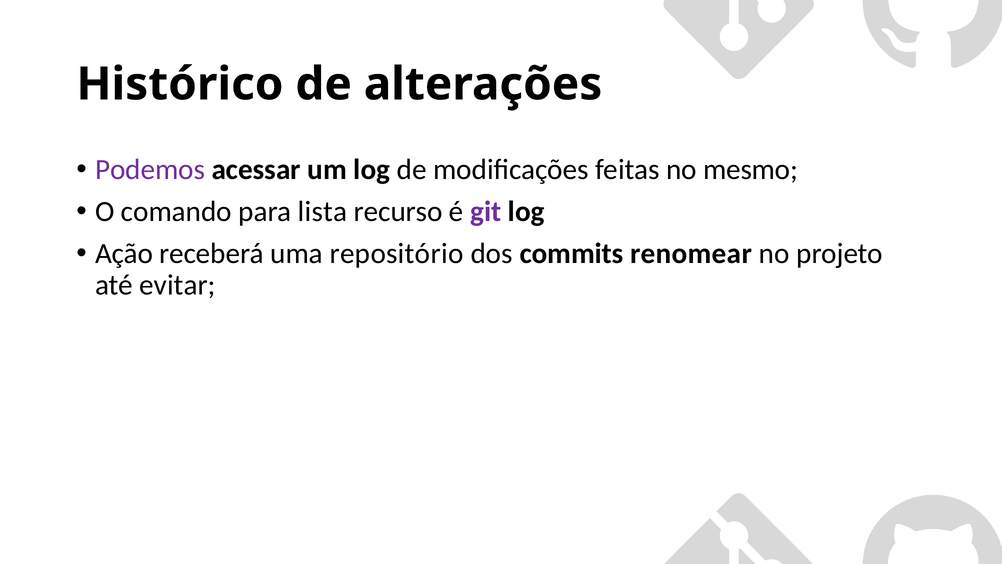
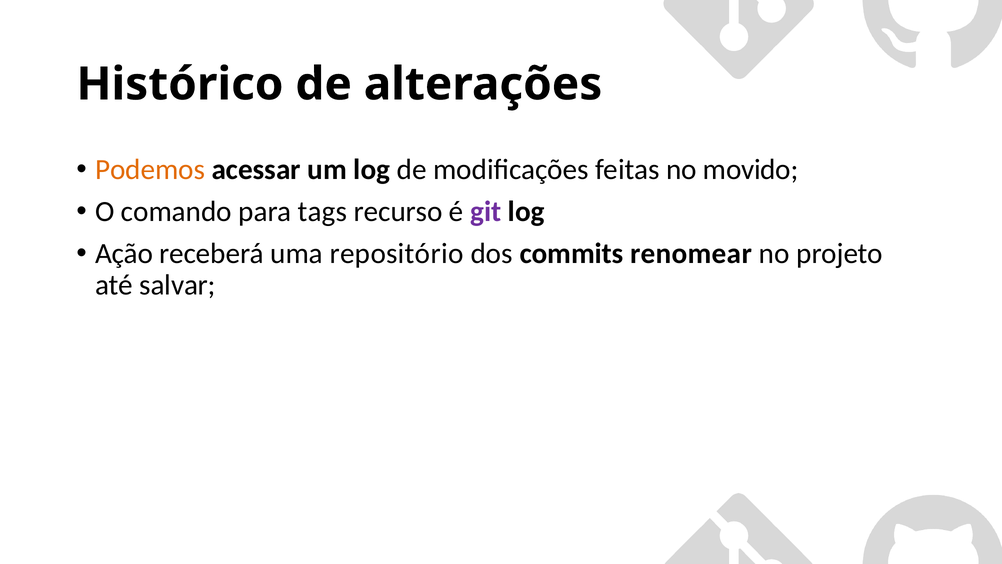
Podemos colour: purple -> orange
mesmo: mesmo -> movido
lista: lista -> tags
evitar: evitar -> salvar
